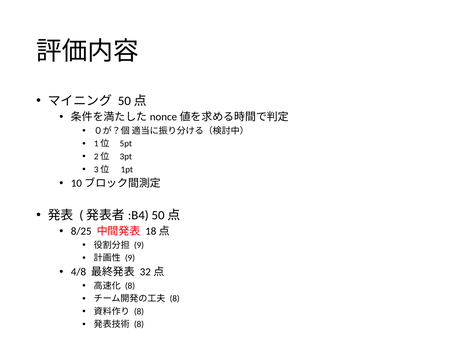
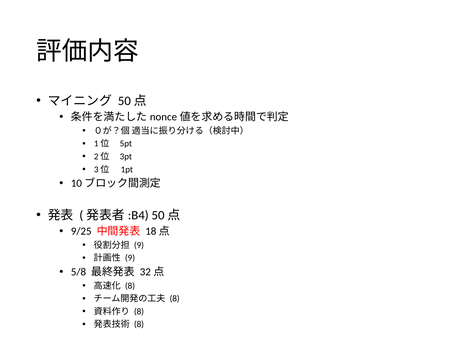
8/25: 8/25 -> 9/25
4/8: 4/8 -> 5/8
